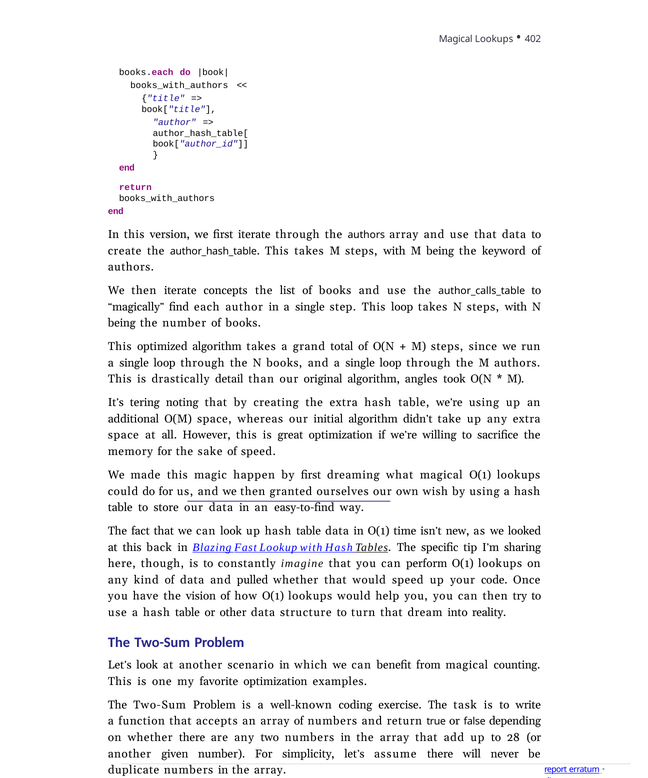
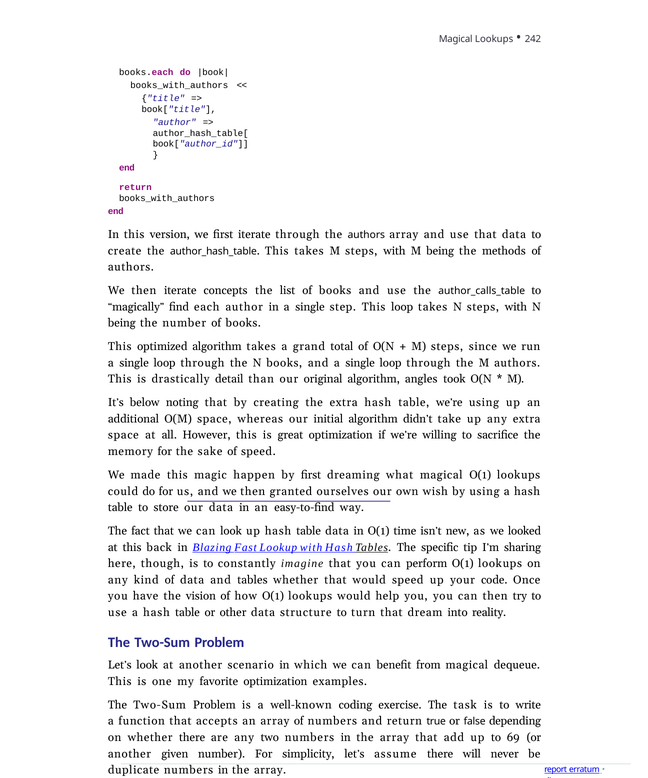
402: 402 -> 242
keyword: keyword -> methods
tering: tering -> below
and pulled: pulled -> tables
counting: counting -> dequeue
28: 28 -> 69
